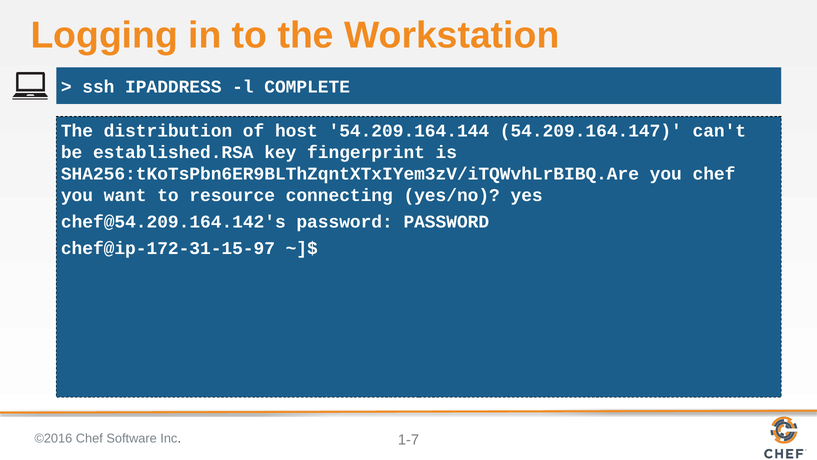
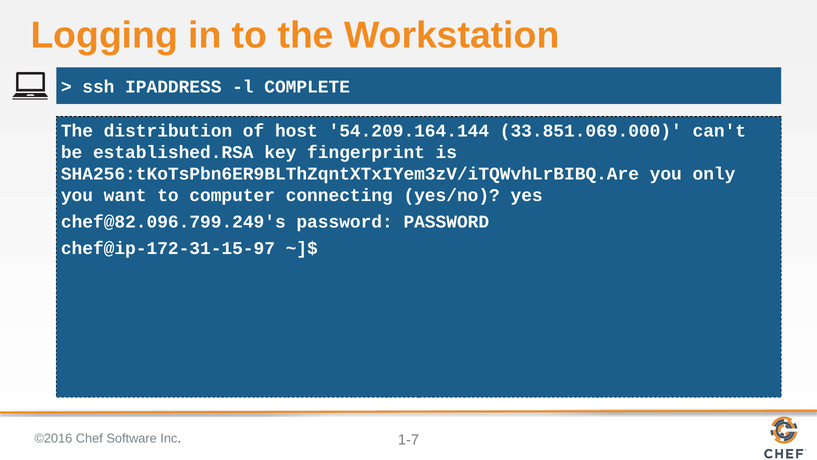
54.209.164.147: 54.209.164.147 -> 33.851.069.000
you chef: chef -> only
resource: resource -> computer
chef@54.209.164.142's: chef@54.209.164.142's -> chef@82.096.799.249's
